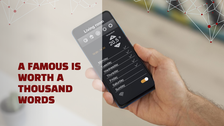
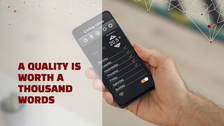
FAMOUS: FAMOUS -> QUALITY
